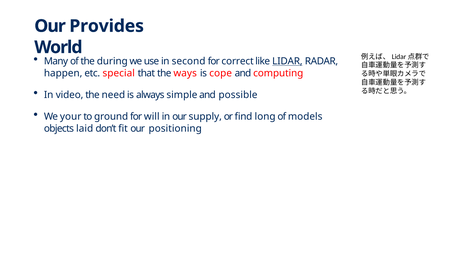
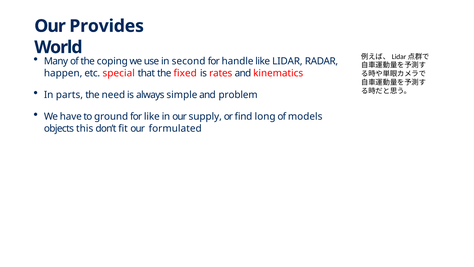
during: during -> coping
correct: correct -> handle
LIDAR underline: present -> none
ways: ways -> fixed
cope: cope -> rates
computing: computing -> kinematics
video: video -> parts
possible: possible -> problem
your: your -> have
for will: will -> like
laid: laid -> this
positioning: positioning -> formulated
